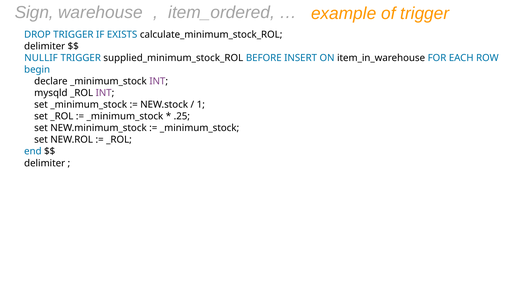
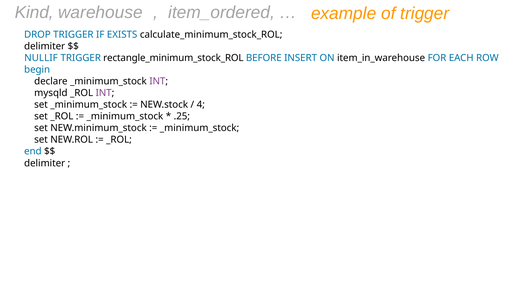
Sign: Sign -> Kind
supplied_minimum_stock_ROL: supplied_minimum_stock_ROL -> rectangle_minimum_stock_ROL
1: 1 -> 4
